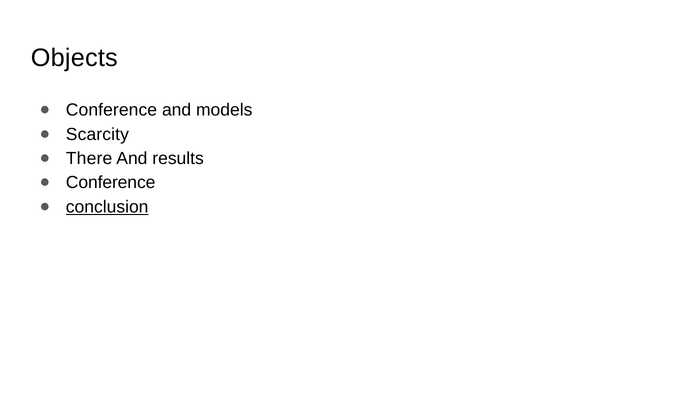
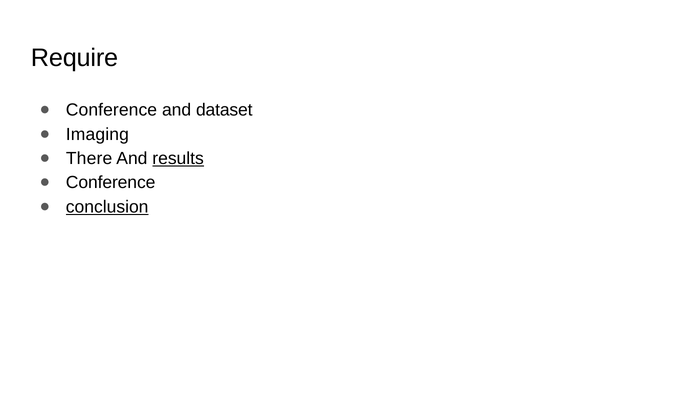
Objects: Objects -> Require
models: models -> dataset
Scarcity: Scarcity -> Imaging
results underline: none -> present
